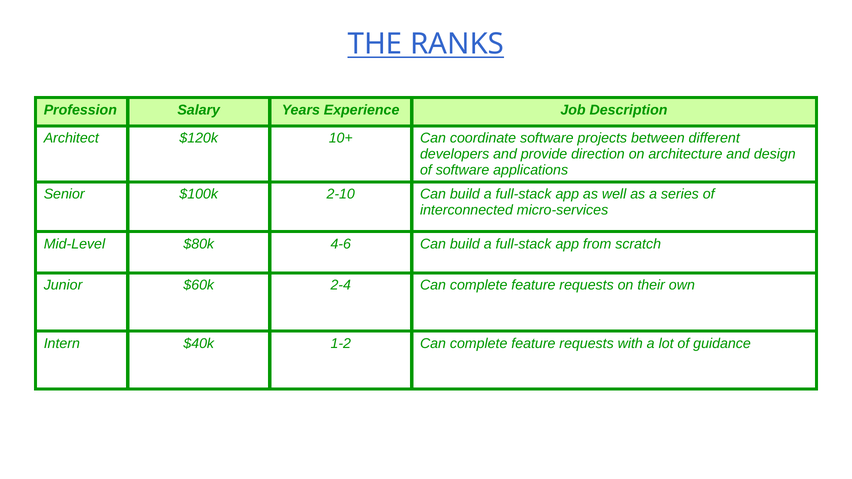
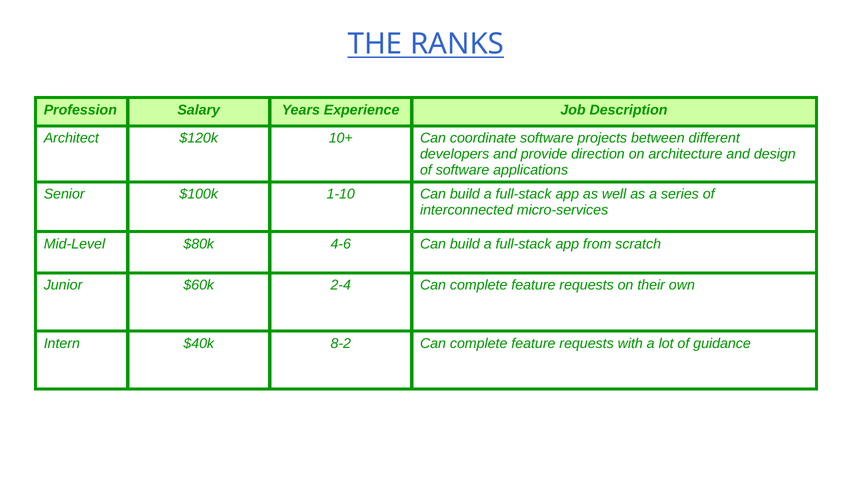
2-10: 2-10 -> 1-10
1-2: 1-2 -> 8-2
